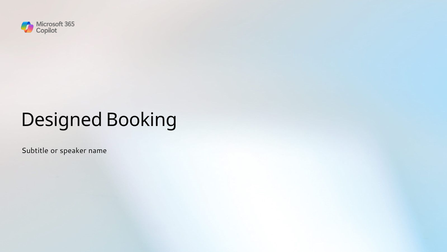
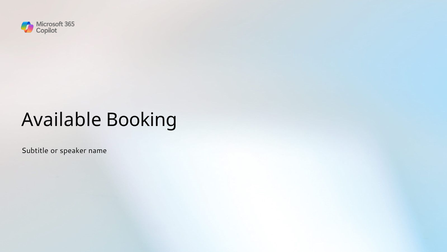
Designed: Designed -> Available
